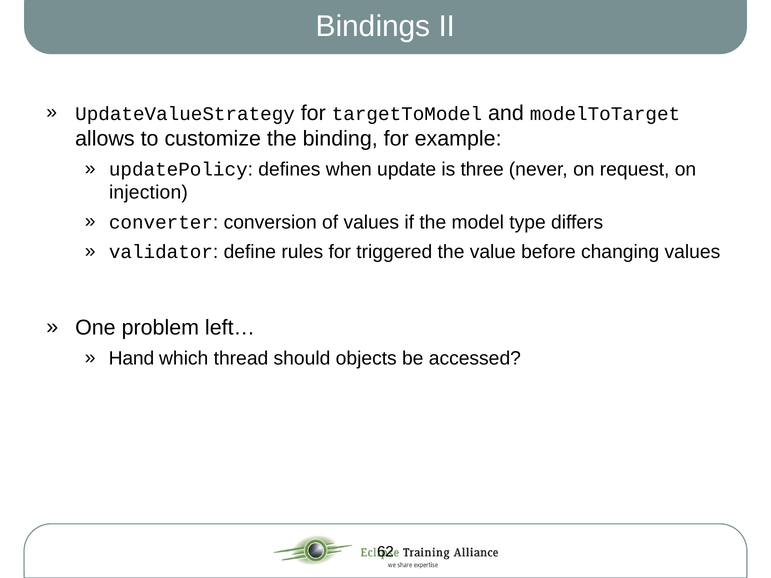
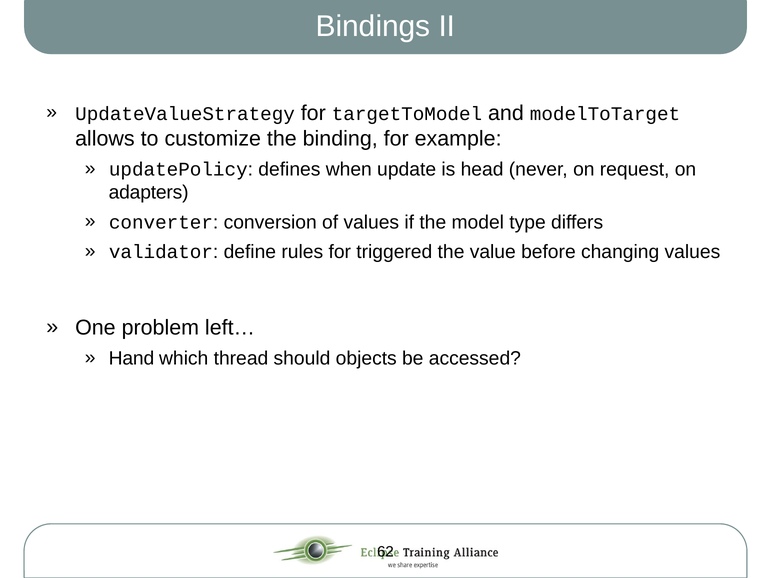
three: three -> head
injection: injection -> adapters
